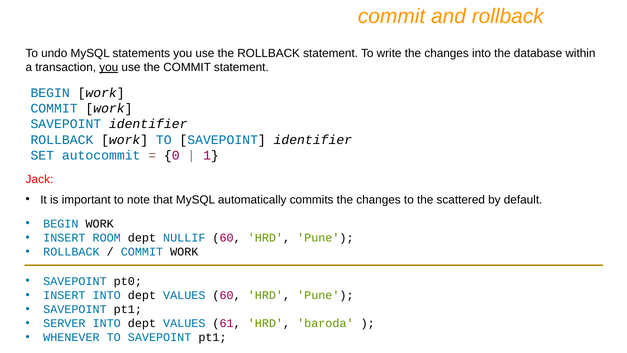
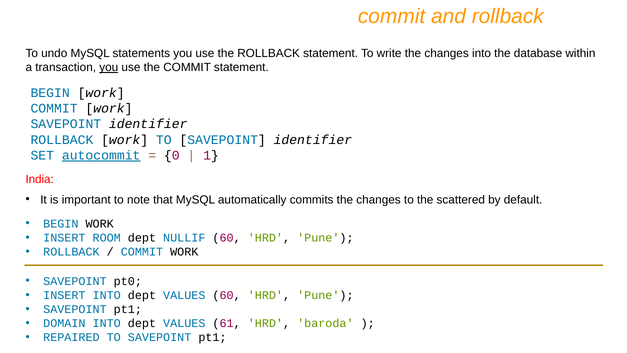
autocommit underline: none -> present
Jack: Jack -> India
SERVER: SERVER -> DOMAIN
WHENEVER: WHENEVER -> REPAIRED
